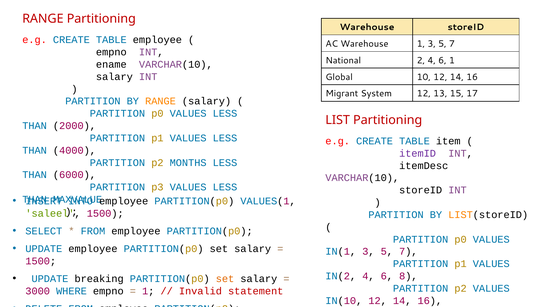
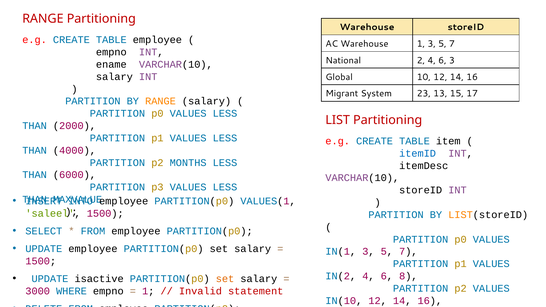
6 1: 1 -> 3
System 12: 12 -> 23
itemID colour: purple -> blue
breaking: breaking -> isactive
